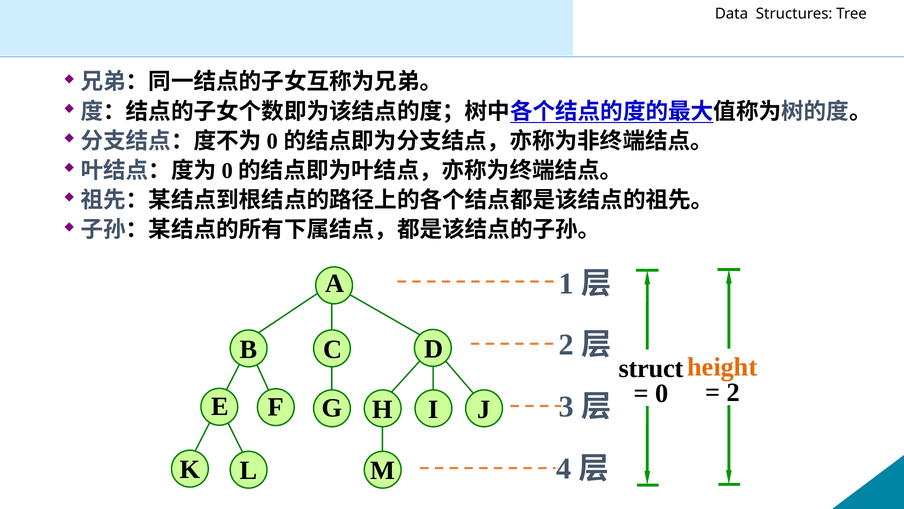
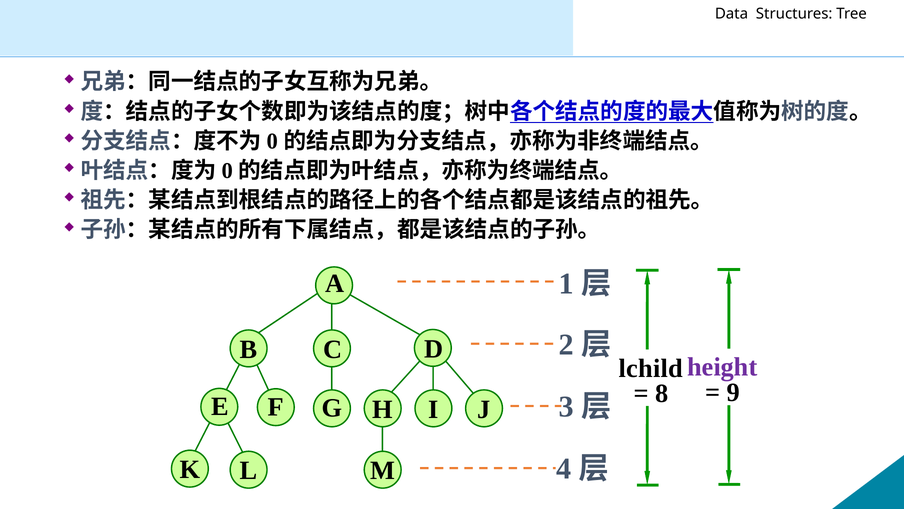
height colour: orange -> purple
struct: struct -> lchild
2 at (733, 392): 2 -> 9
0: 0 -> 8
